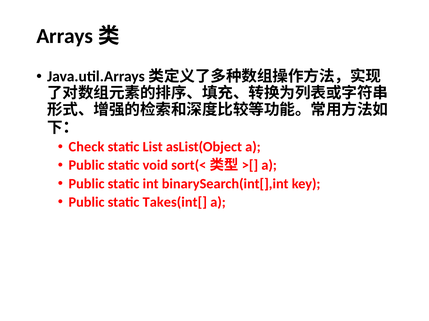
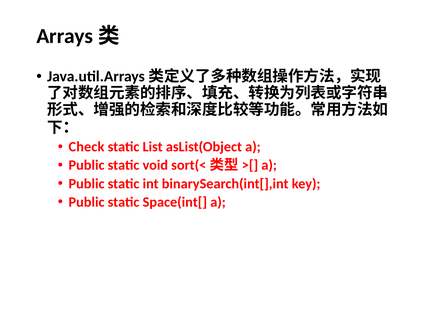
Takes(int[: Takes(int[ -> Space(int[
